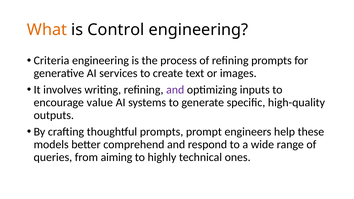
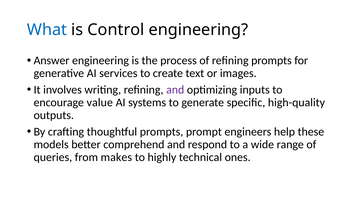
What colour: orange -> blue
Criteria: Criteria -> Answer
aiming: aiming -> makes
